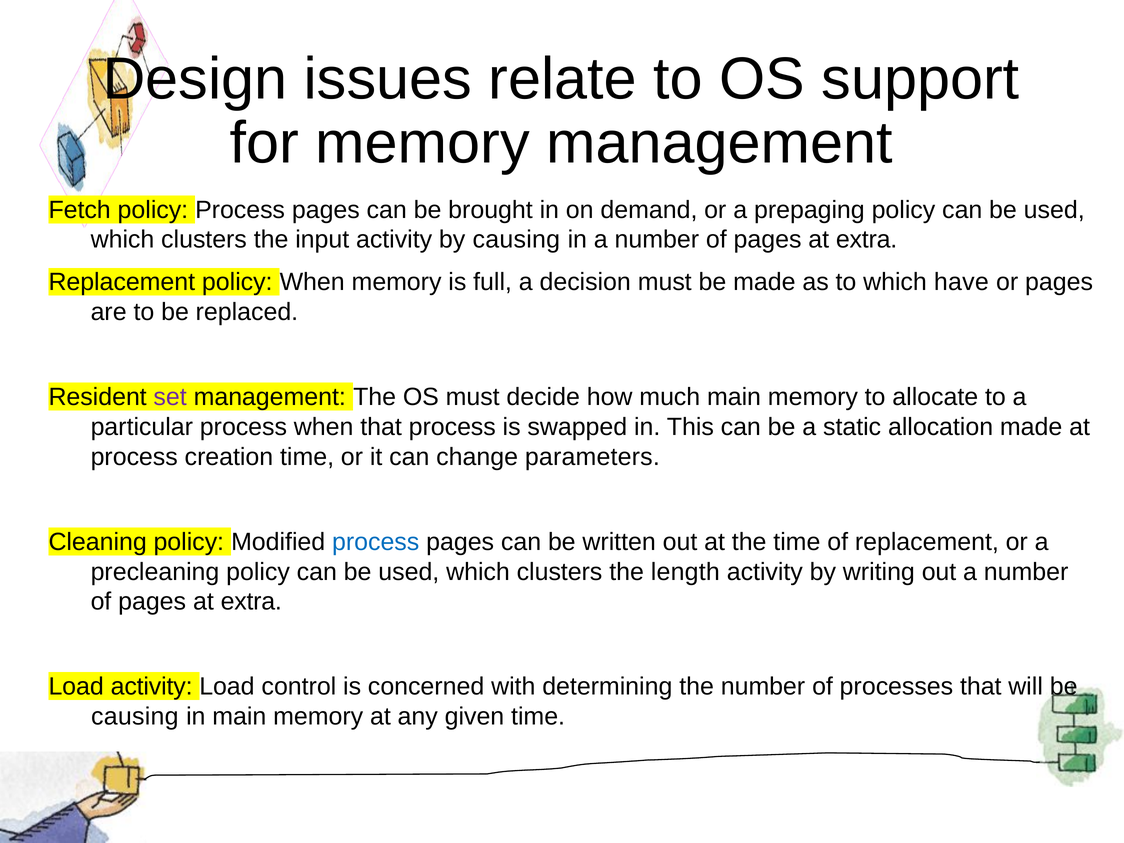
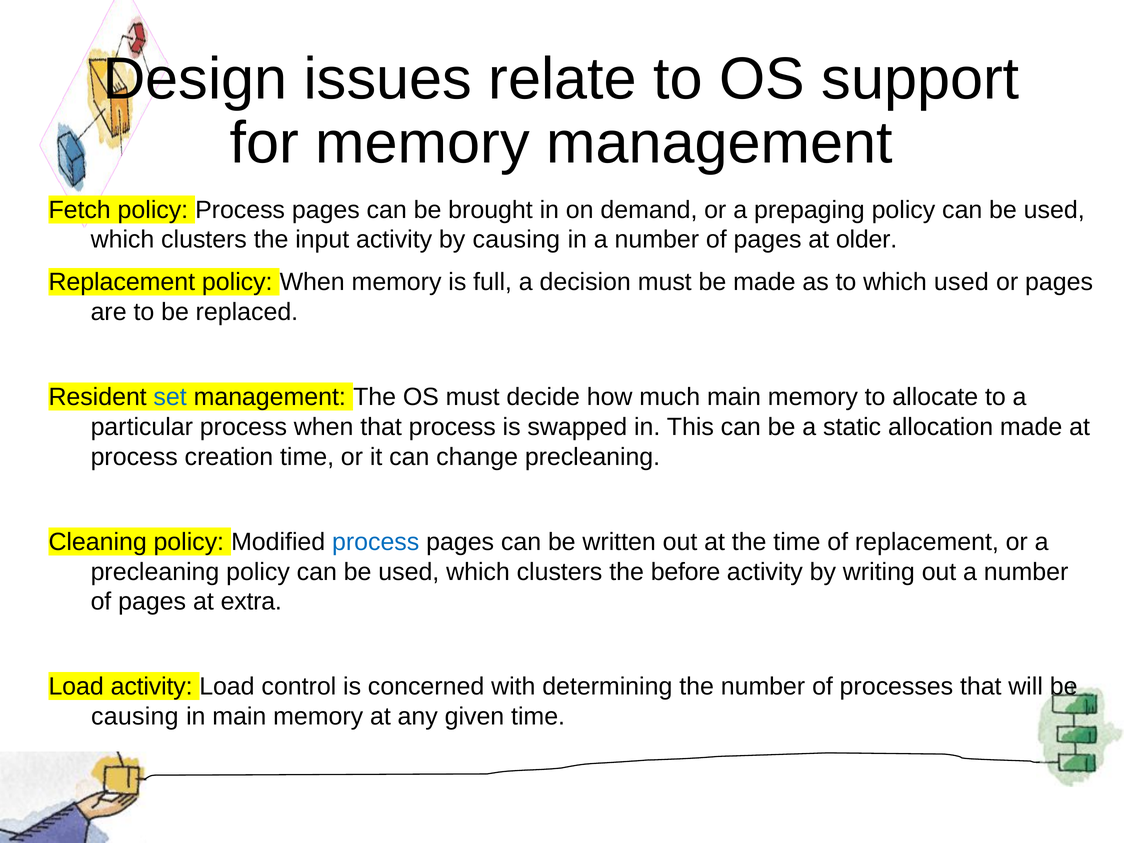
extra at (867, 240): extra -> older
which have: have -> used
set colour: purple -> blue
change parameters: parameters -> precleaning
length: length -> before
